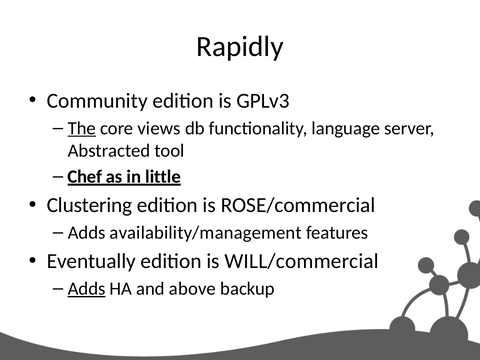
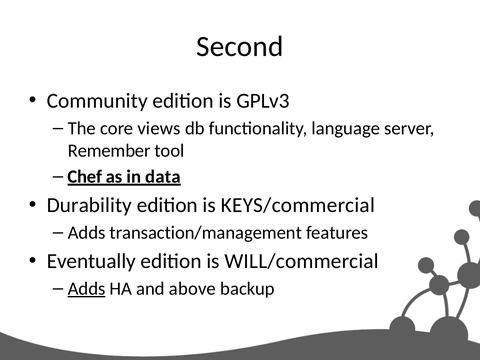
Rapidly: Rapidly -> Second
The underline: present -> none
Abstracted: Abstracted -> Remember
little: little -> data
Clustering: Clustering -> Durability
ROSE/commercial: ROSE/commercial -> KEYS/commercial
availability/management: availability/management -> transaction/management
